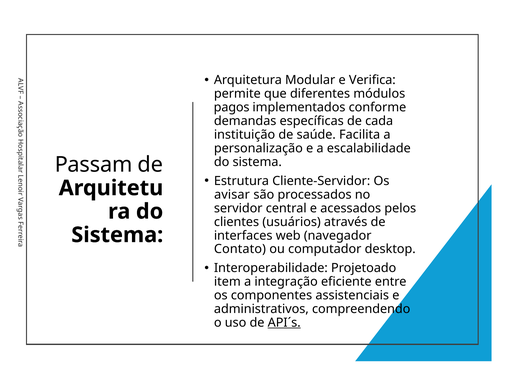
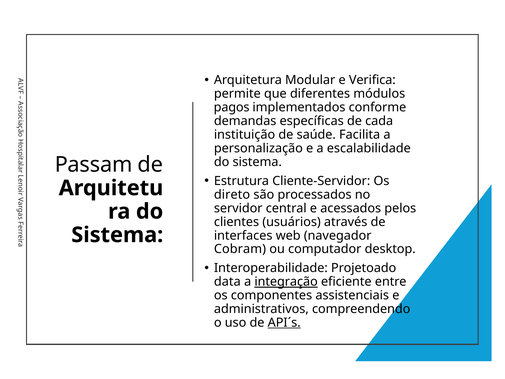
avisar: avisar -> direto
Contato: Contato -> Cobram
item: item -> data
integração underline: none -> present
